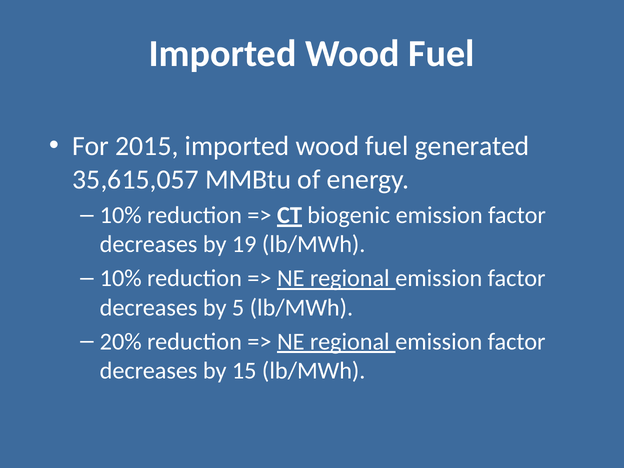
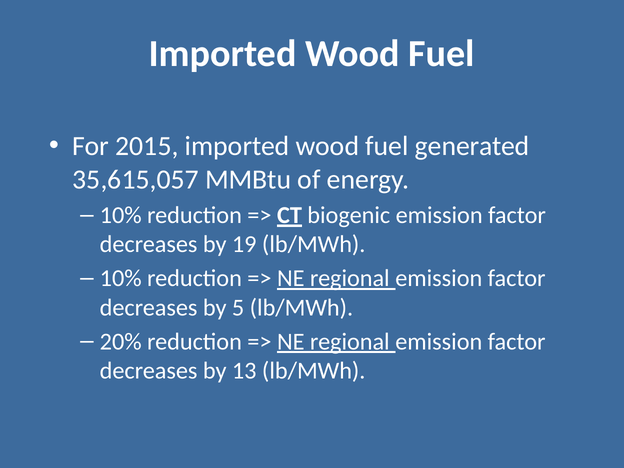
15: 15 -> 13
